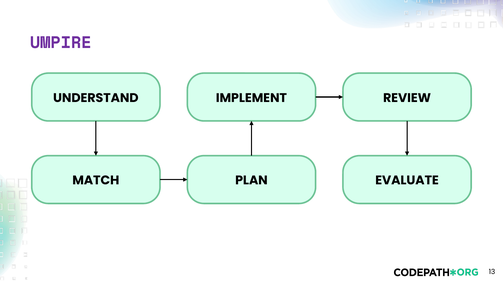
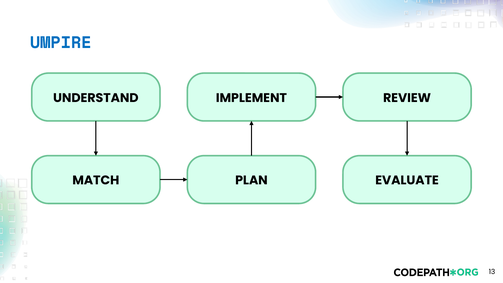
UMPIRE colour: purple -> blue
